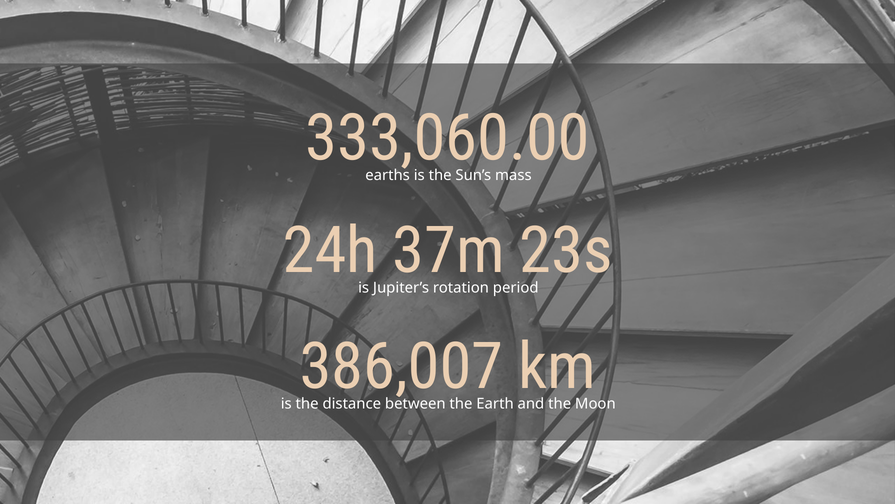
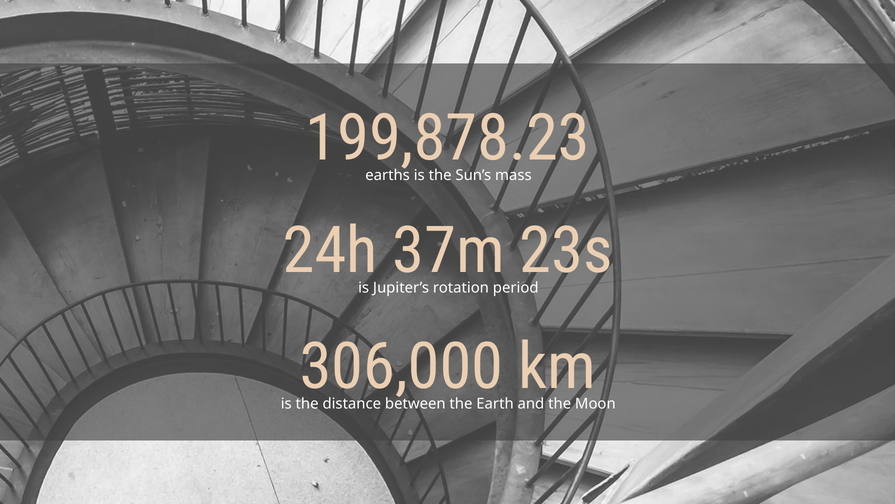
333,060.00: 333,060.00 -> 199,878.23
386,007: 386,007 -> 306,000
